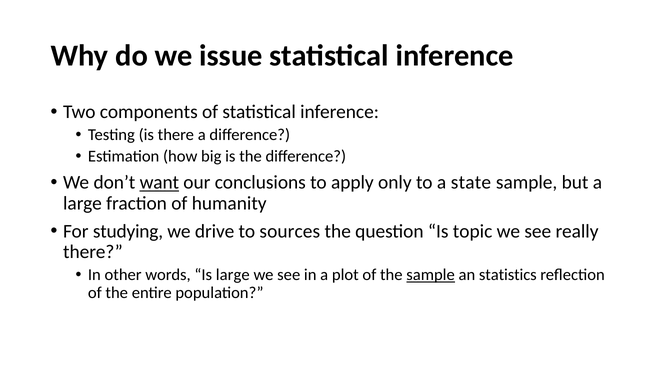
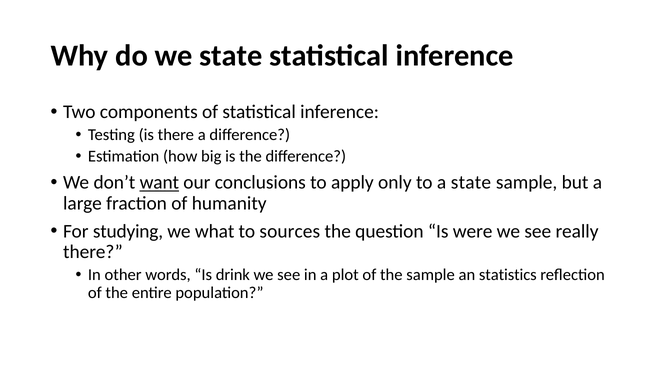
we issue: issue -> state
drive: drive -> what
topic: topic -> were
Is large: large -> drink
sample at (431, 275) underline: present -> none
